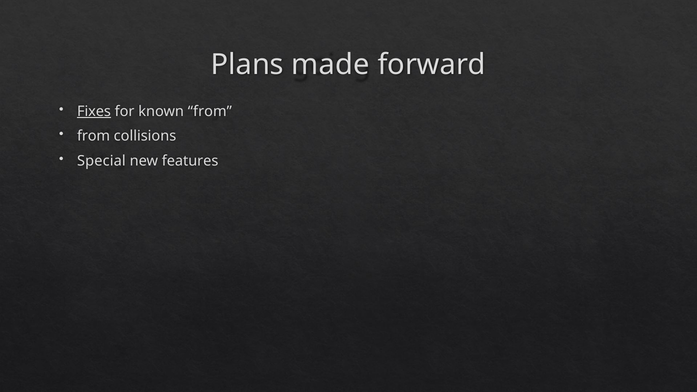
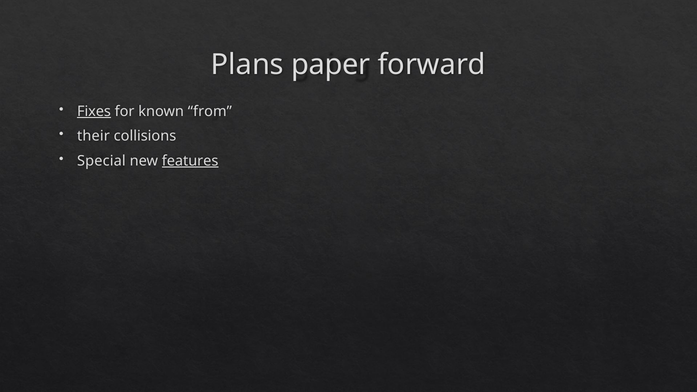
made: made -> paper
from at (94, 136): from -> their
features underline: none -> present
